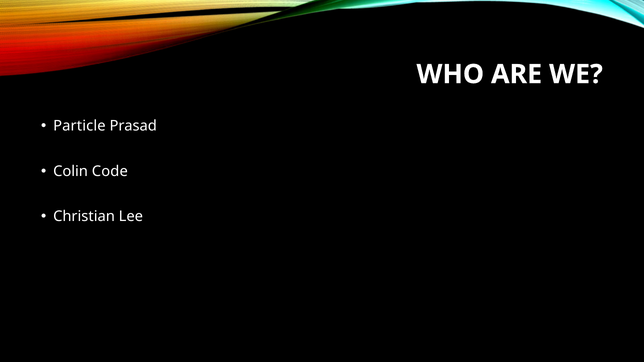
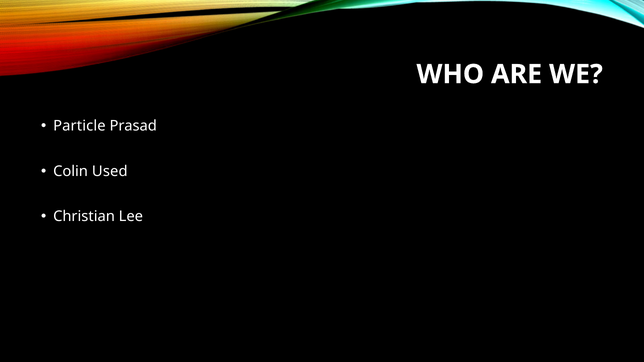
Code: Code -> Used
